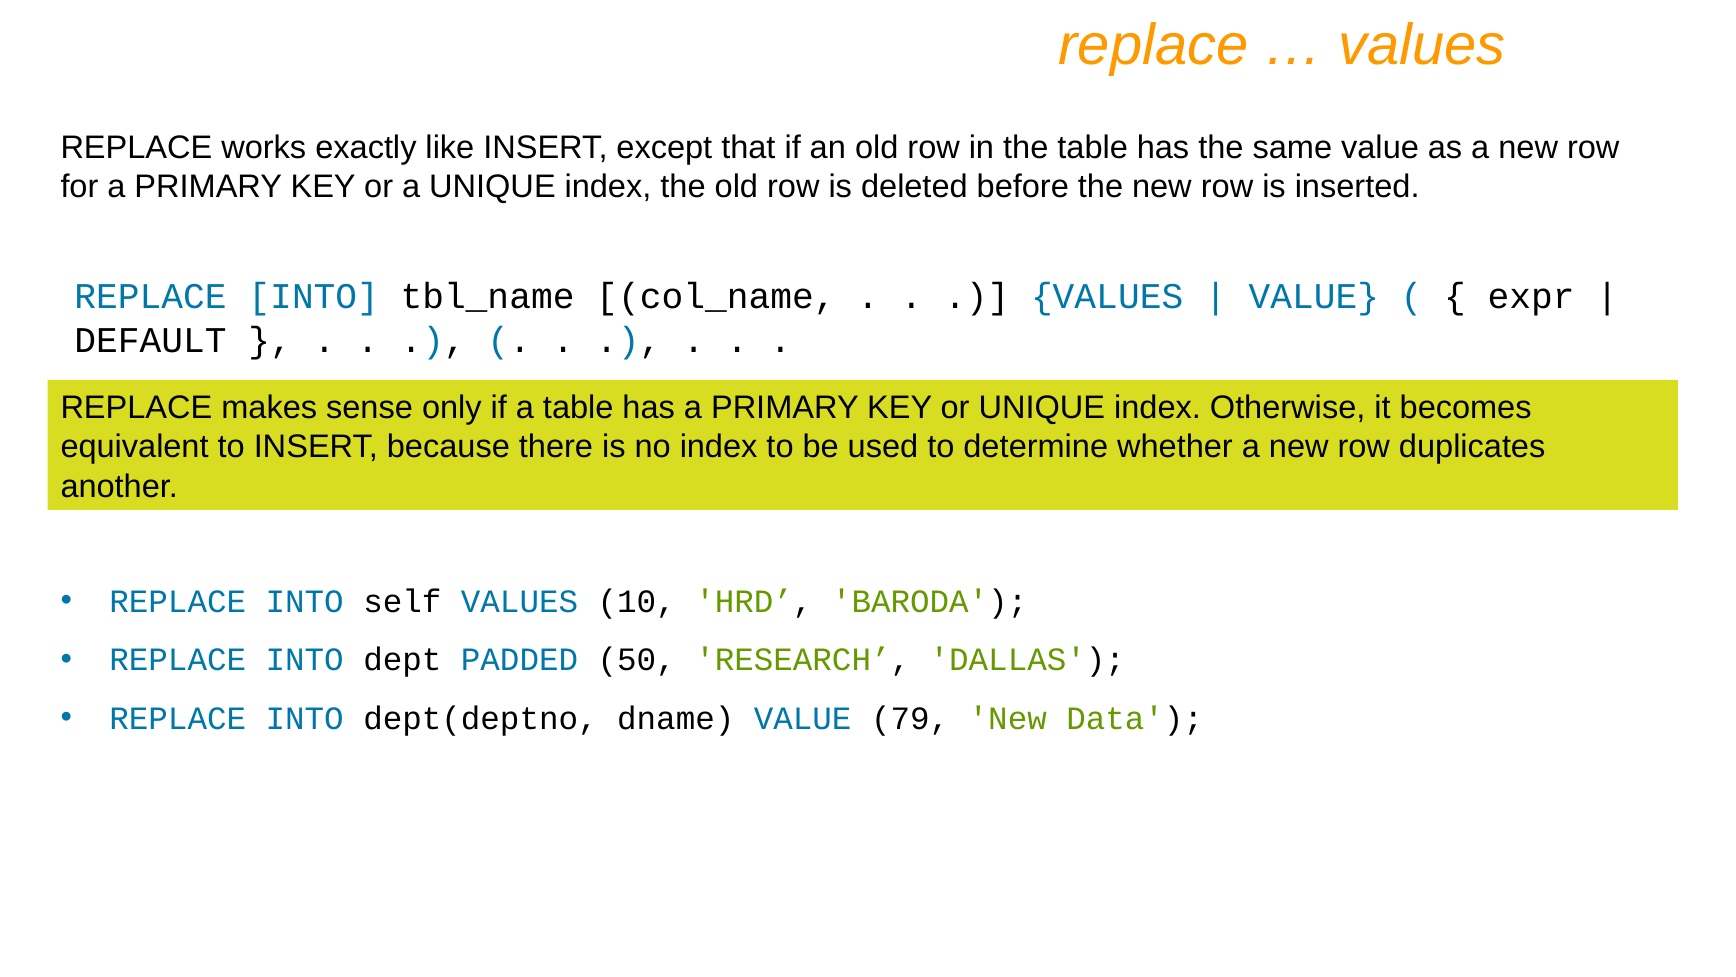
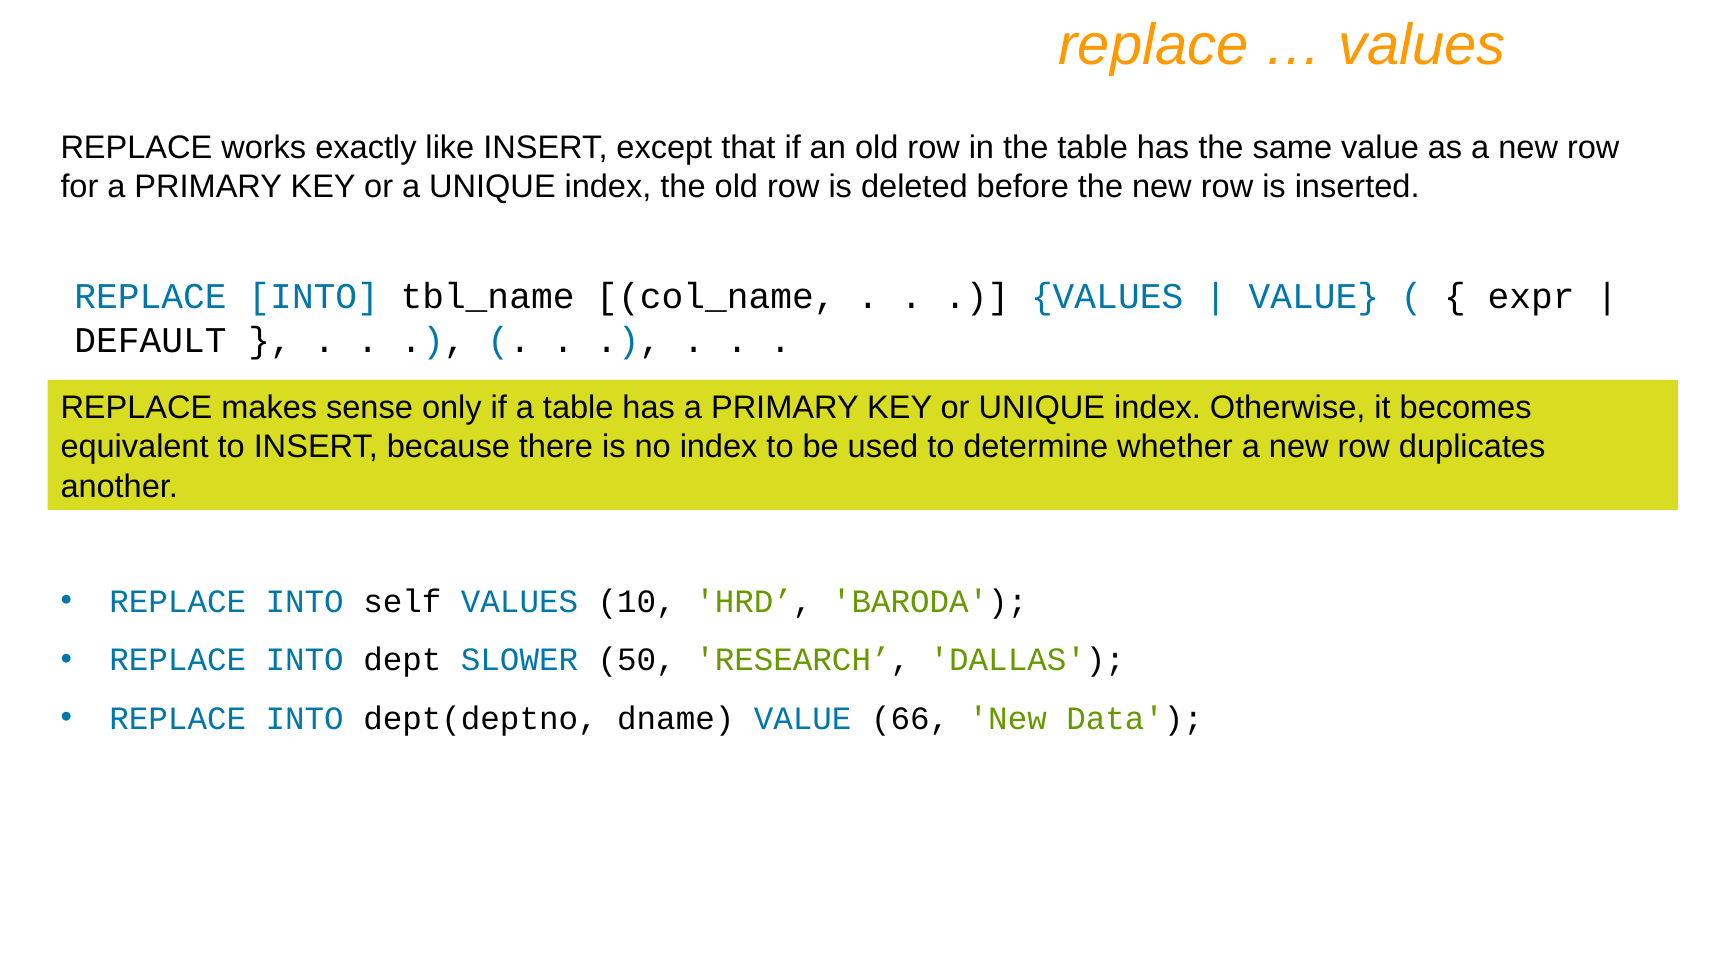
PADDED: PADDED -> SLOWER
79: 79 -> 66
